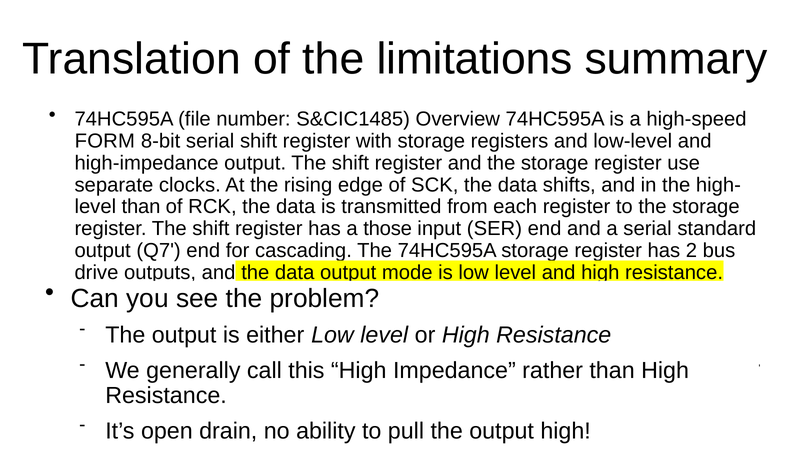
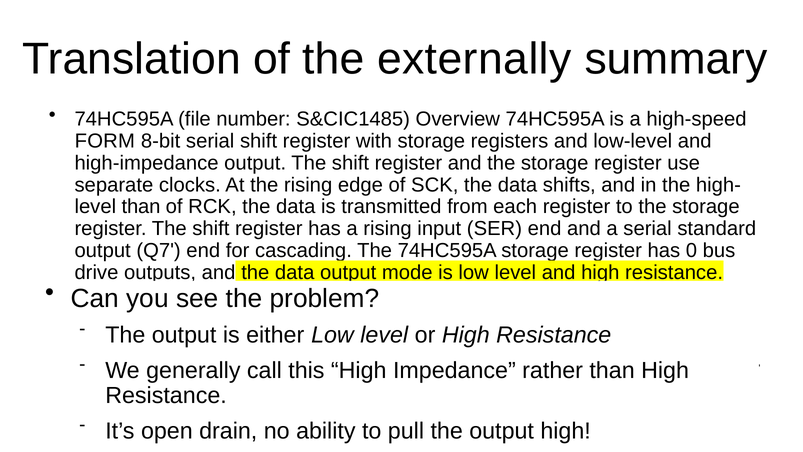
limitations: limitations -> externally
a those: those -> rising
2: 2 -> 0
